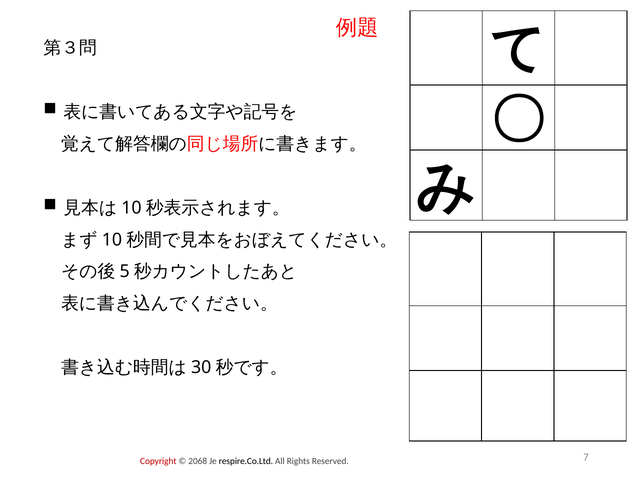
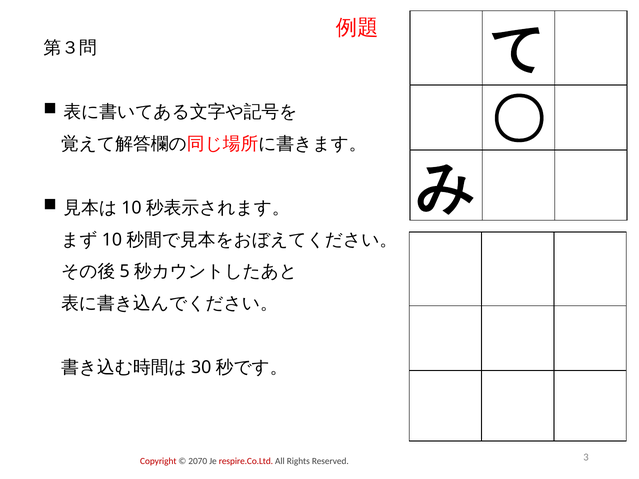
2068: 2068 -> 2070
respire.Co.Ltd colour: black -> red
7: 7 -> 3
